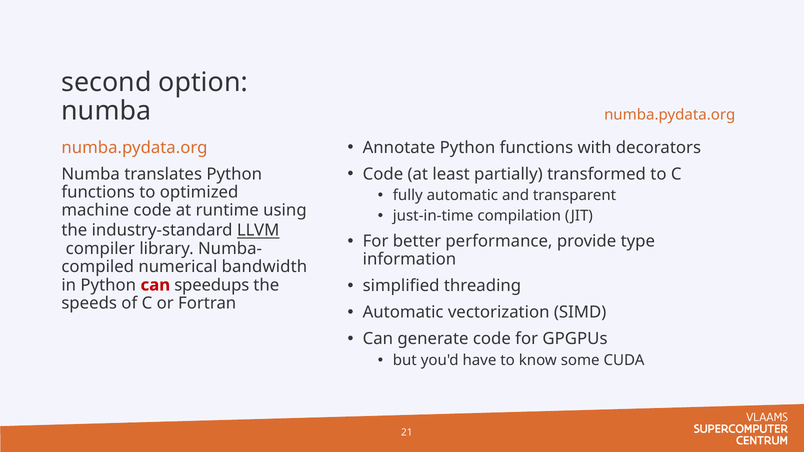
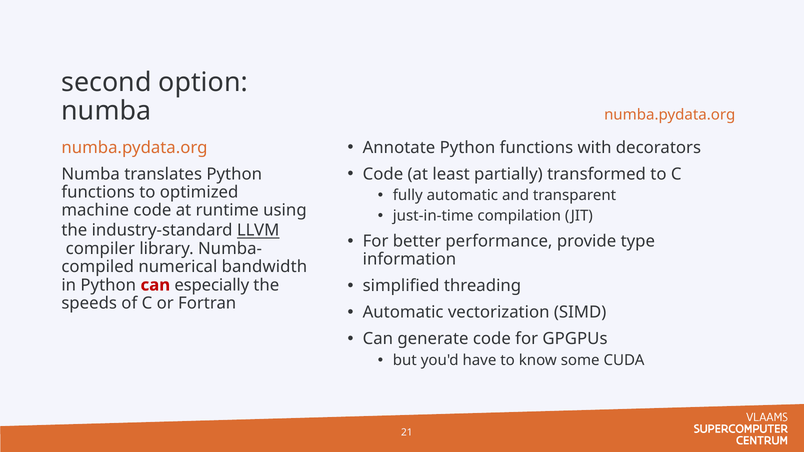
speedups: speedups -> especially
